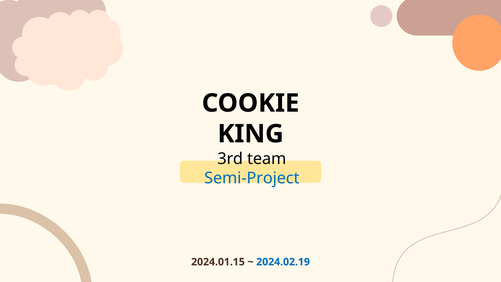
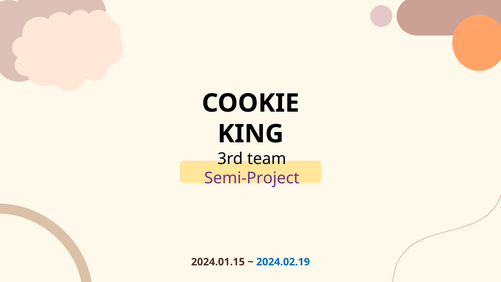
Semi-Project colour: blue -> purple
